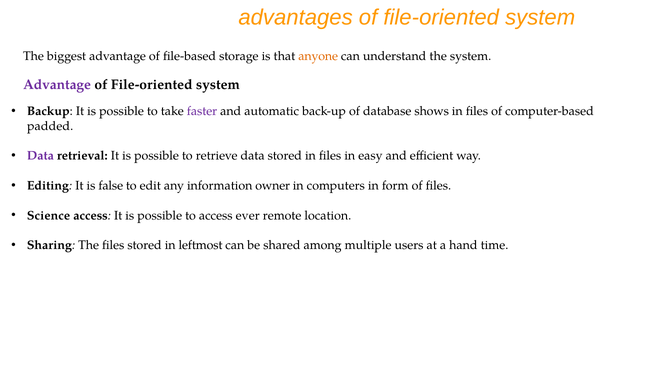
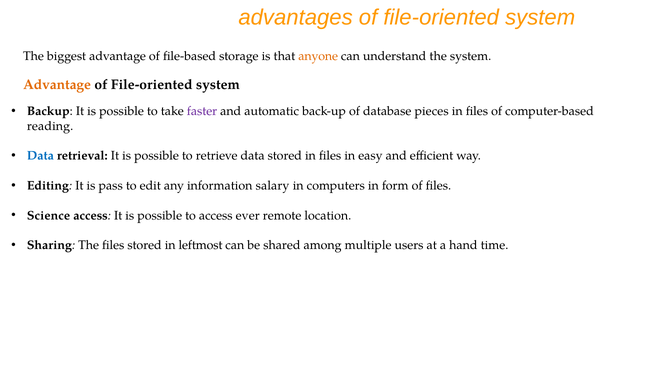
Advantage at (57, 85) colour: purple -> orange
shows: shows -> pieces
padded: padded -> reading
Data at (40, 156) colour: purple -> blue
false: false -> pass
owner: owner -> salary
